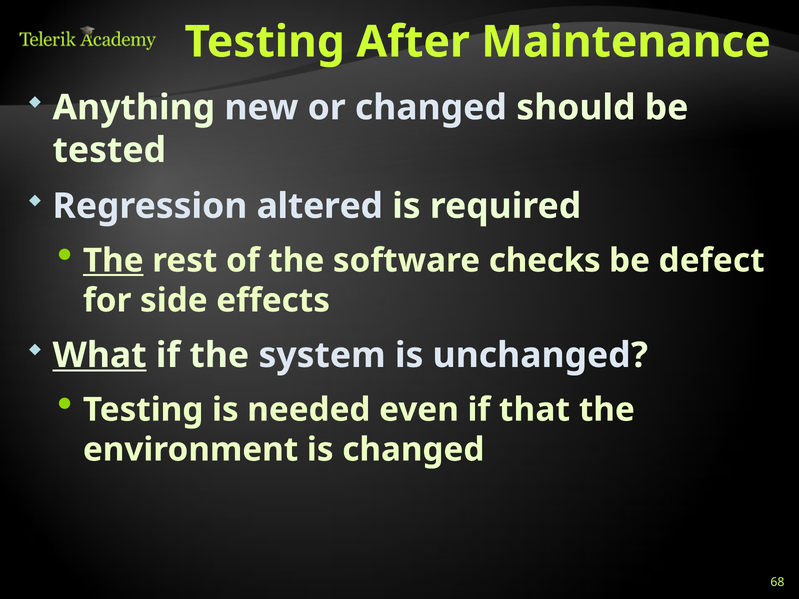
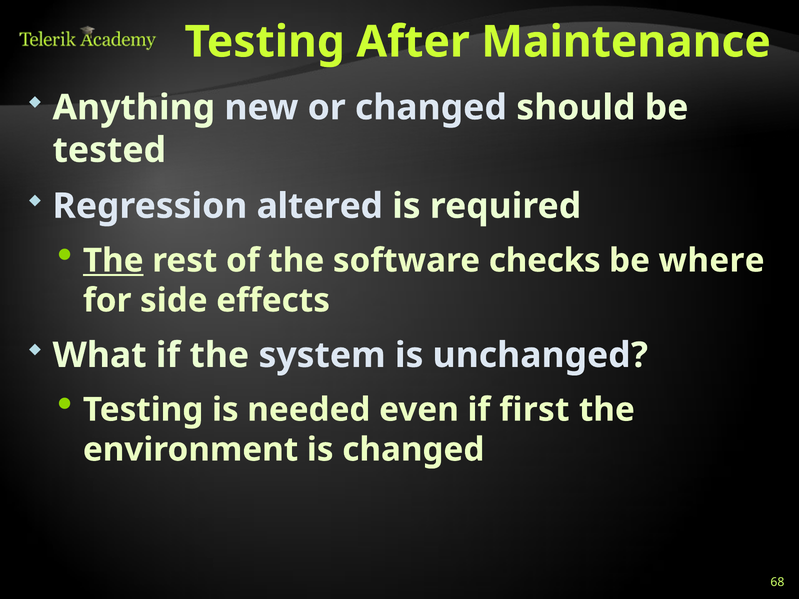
defect: defect -> where
What underline: present -> none
that: that -> first
